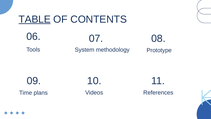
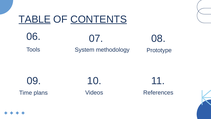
CONTENTS underline: none -> present
